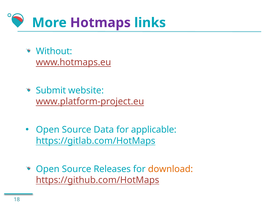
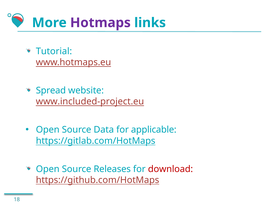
Without: Without -> Tutorial
Submit: Submit -> Spread
www.platform-project.eu: www.platform-project.eu -> www.included-project.eu
download colour: orange -> red
